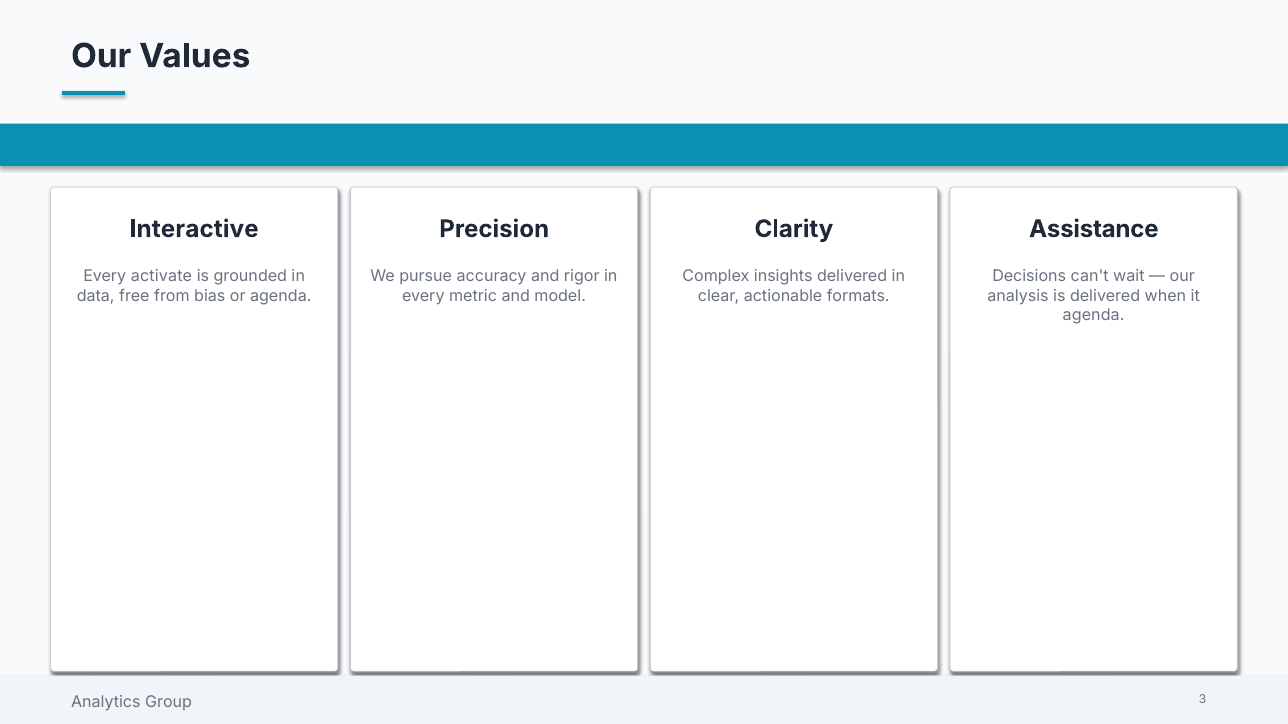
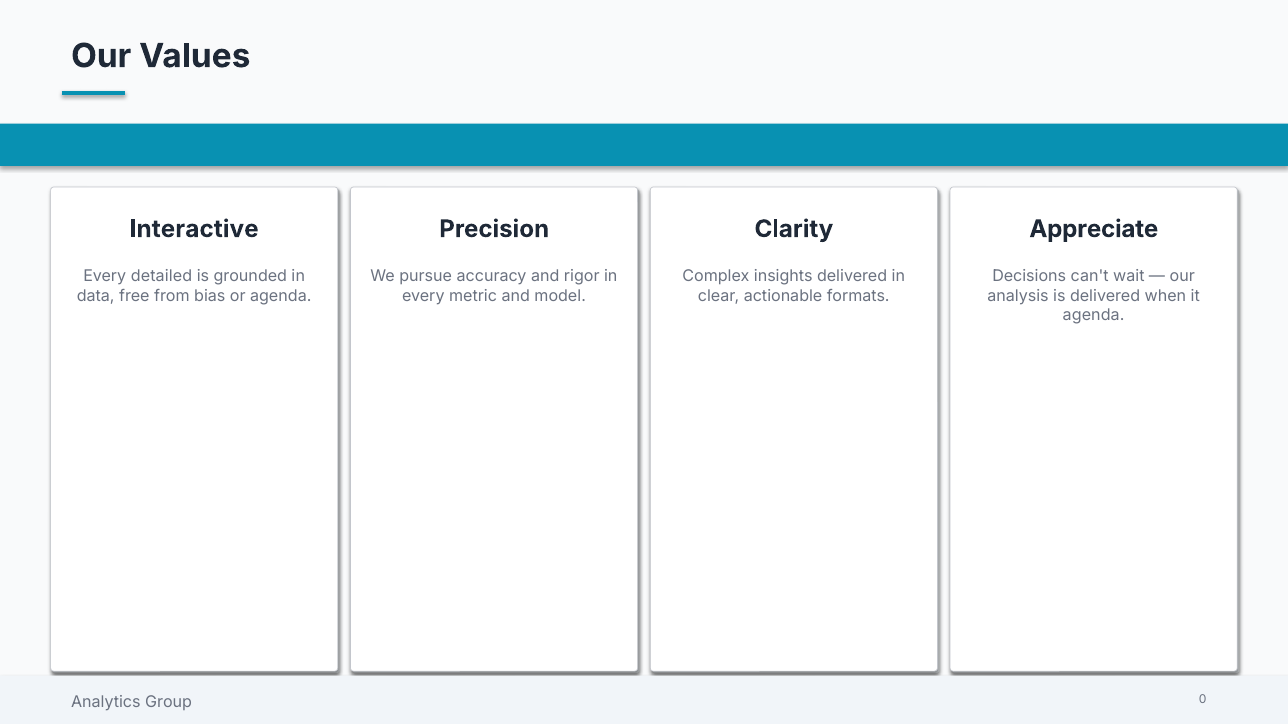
Assistance: Assistance -> Appreciate
activate: activate -> detailed
3: 3 -> 0
